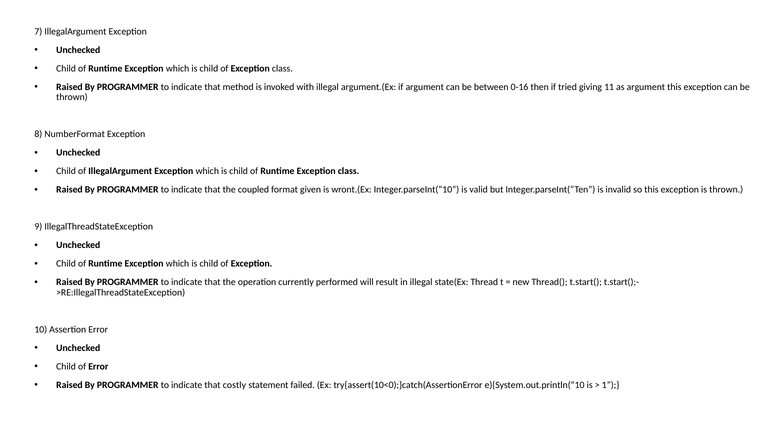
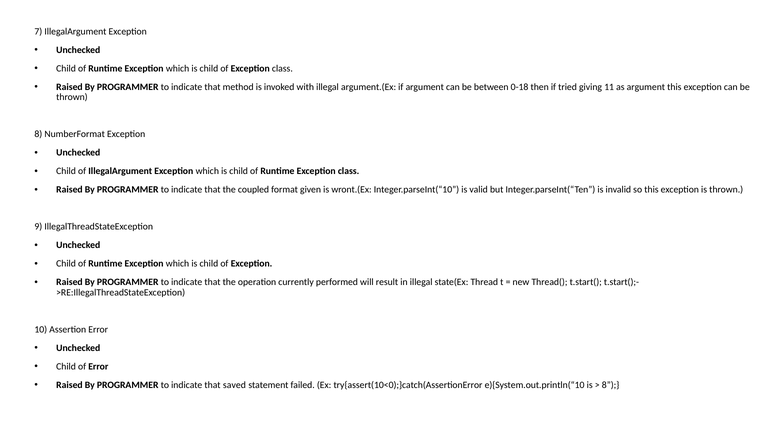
0-16: 0-16 -> 0-18
costly: costly -> saved
1 at (611, 385): 1 -> 8
